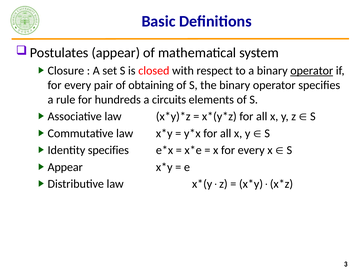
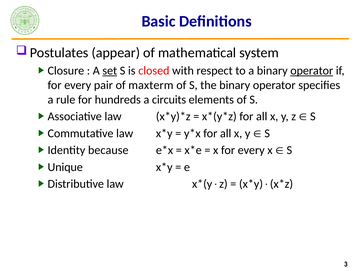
set underline: none -> present
obtaining: obtaining -> maxterm
Identity specifies: specifies -> because
Appear at (65, 167): Appear -> Unique
